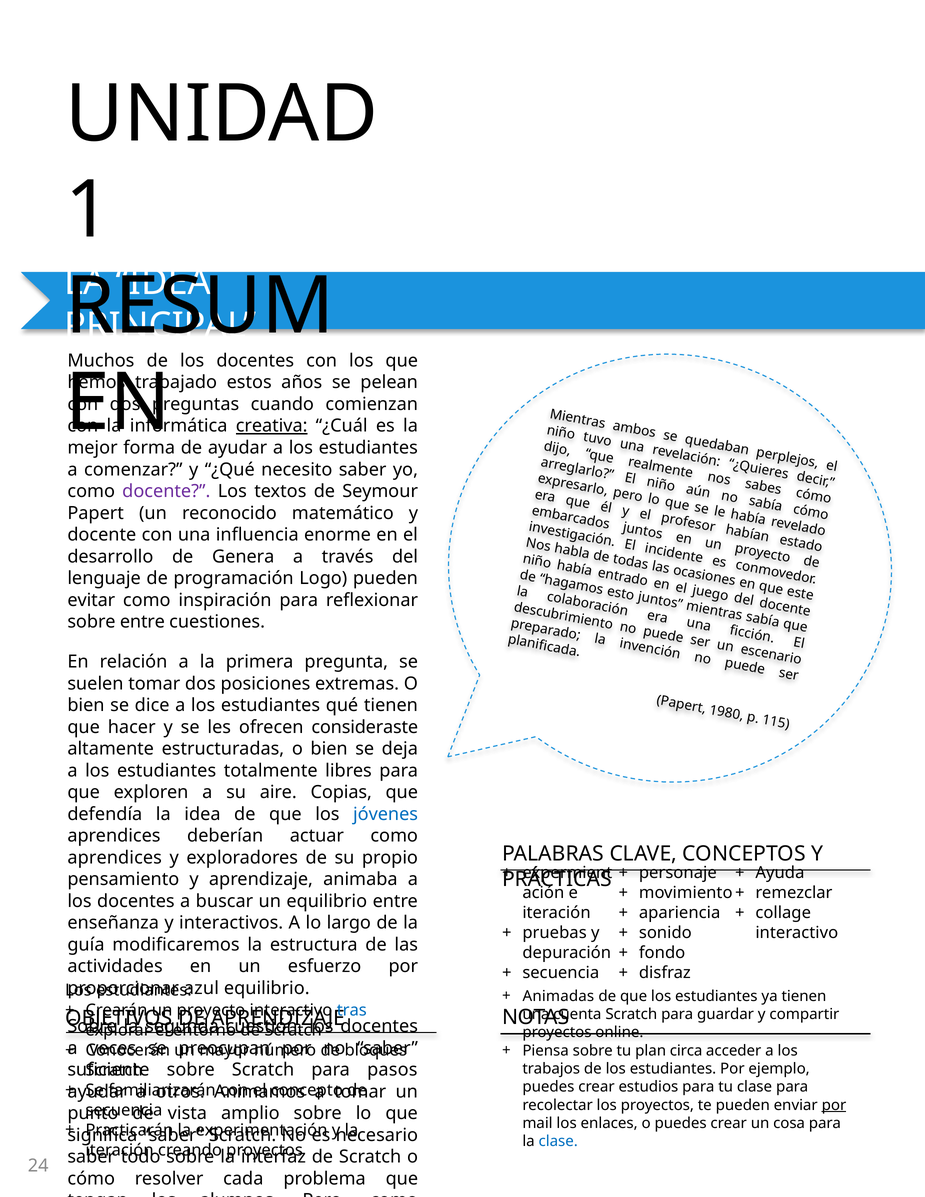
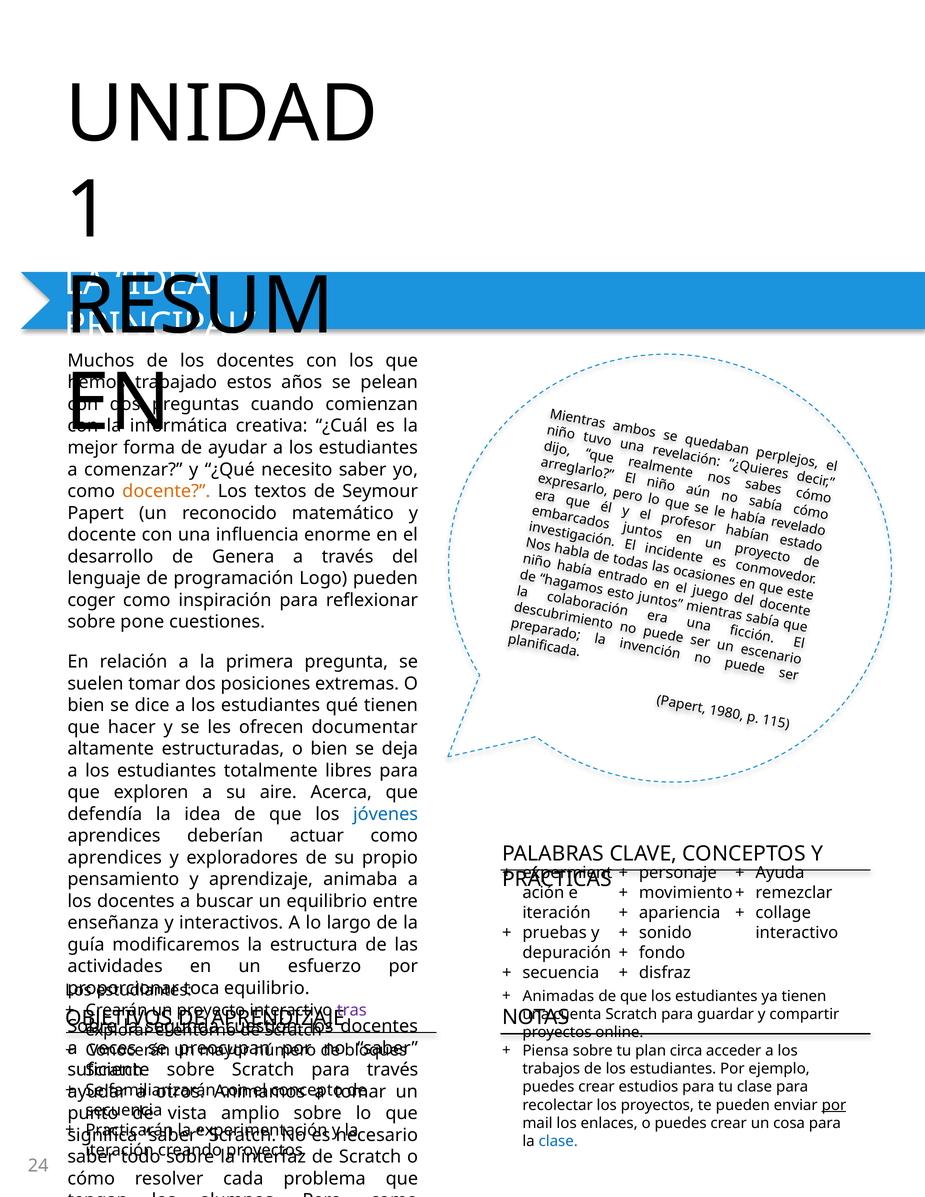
creativa underline: present -> none
docente at (166, 491) colour: purple -> orange
evitar: evitar -> coger
sobre entre: entre -> pone
consideraste: consideraste -> documentar
Copias: Copias -> Acerca
azul: azul -> toca
tras colour: blue -> purple
para pasos: pasos -> través
